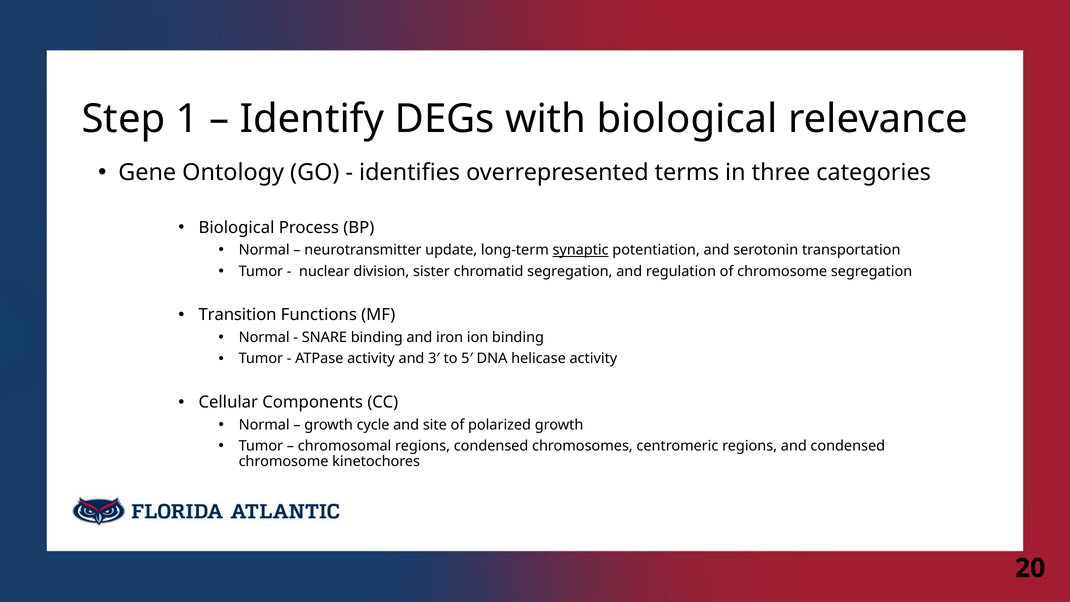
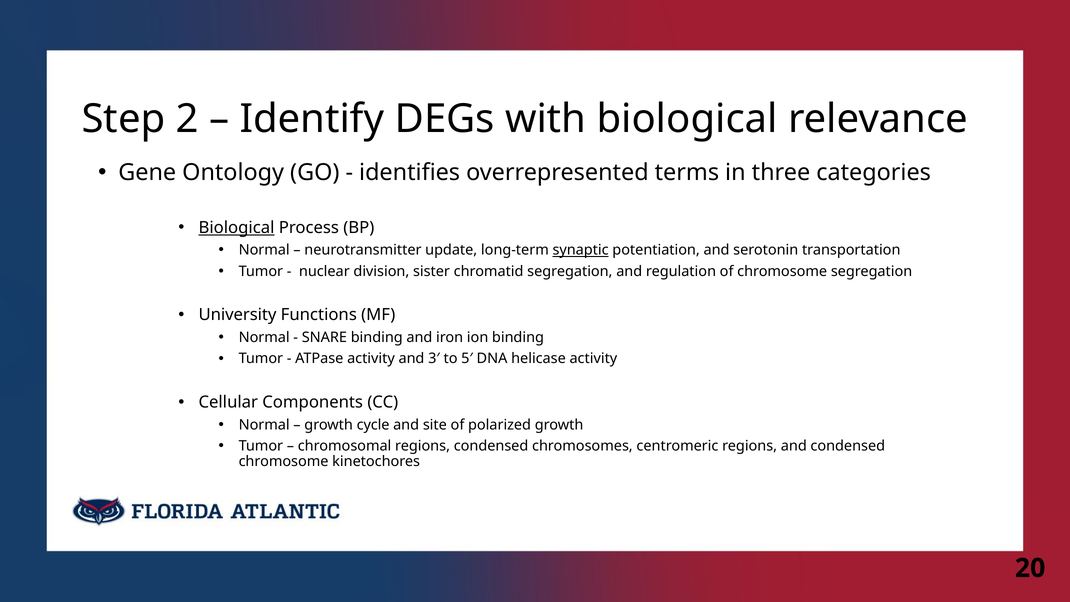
1: 1 -> 2
Biological at (237, 228) underline: none -> present
Transition: Transition -> University
